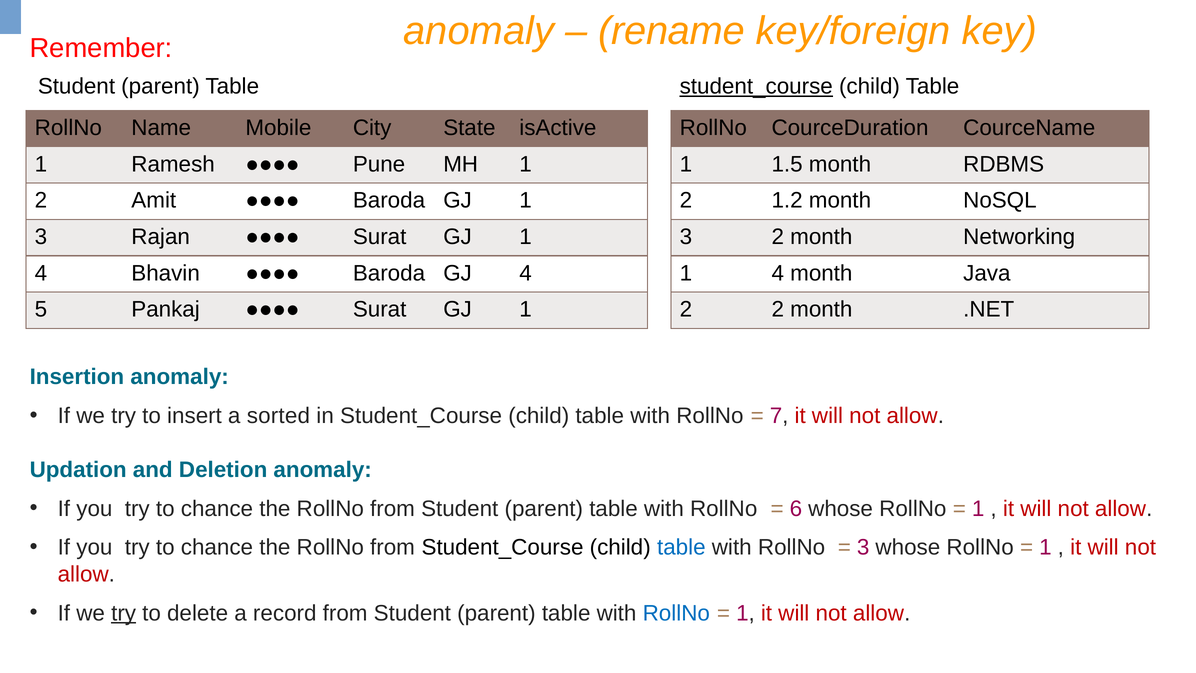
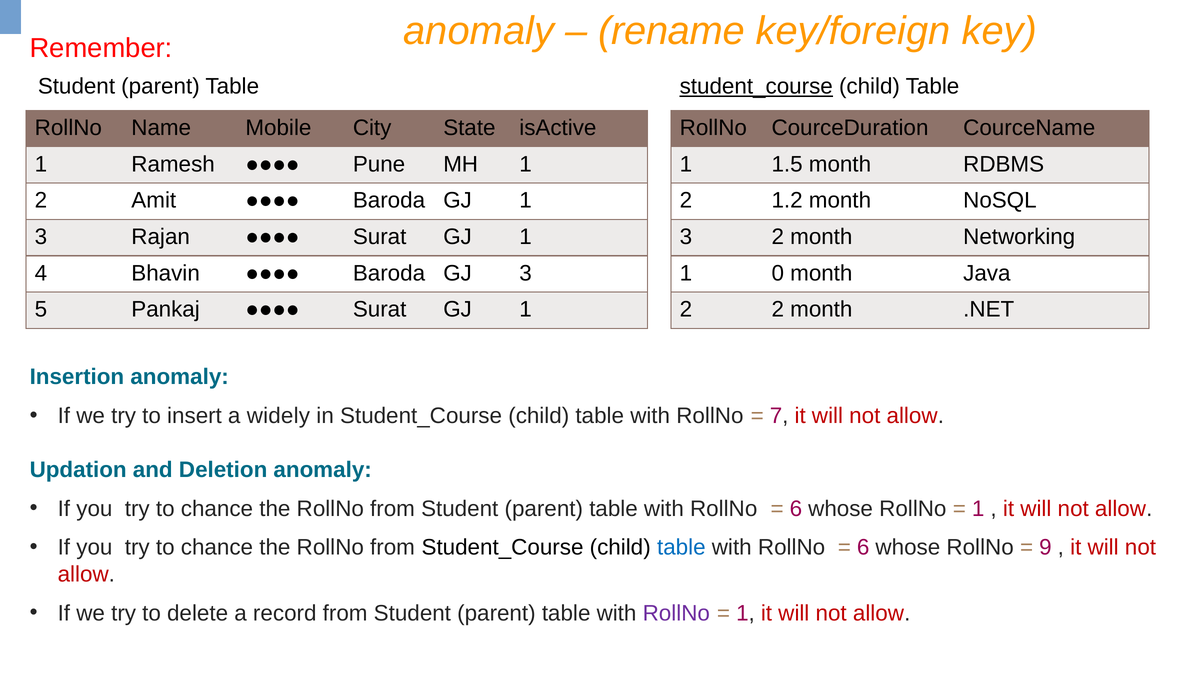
GJ 4: 4 -> 3
4 at (778, 273): 4 -> 0
sorted: sorted -> widely
3 at (863, 547): 3 -> 6
1 at (1045, 547): 1 -> 9
try at (124, 613) underline: present -> none
RollNo at (676, 613) colour: blue -> purple
